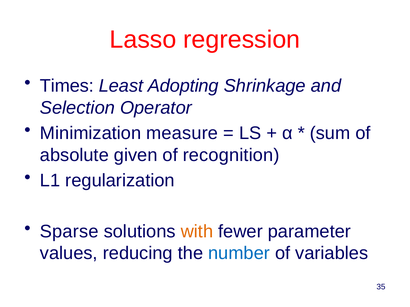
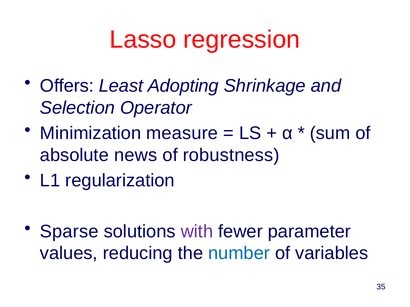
Times: Times -> Offers
given: given -> news
recognition: recognition -> robustness
with colour: orange -> purple
